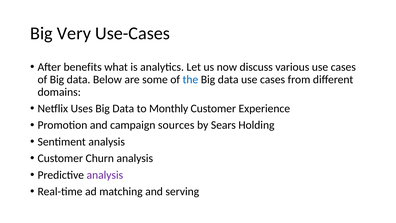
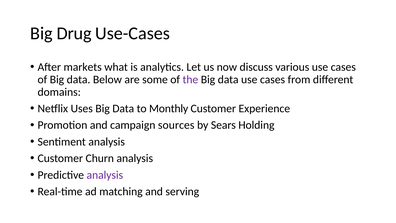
Very: Very -> Drug
benefits: benefits -> markets
the colour: blue -> purple
